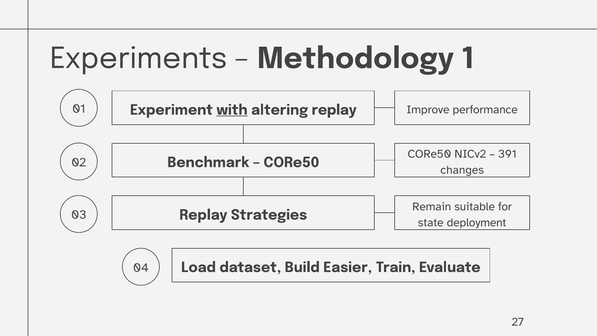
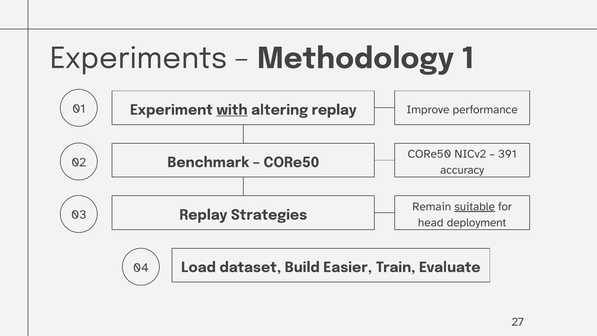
changes: changes -> accuracy
suitable underline: none -> present
state: state -> head
